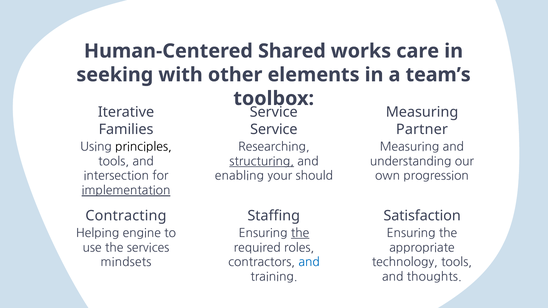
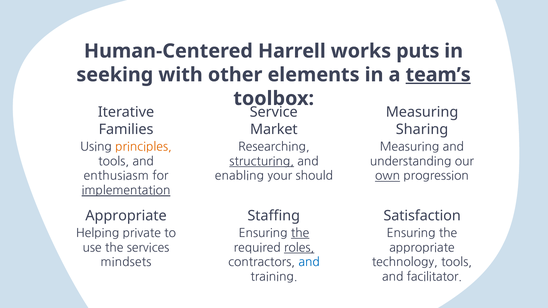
Shared: Shared -> Harrell
care: care -> puts
team’s underline: none -> present
Service at (274, 129): Service -> Market
Partner: Partner -> Sharing
principles colour: black -> orange
intersection: intersection -> enthusiasm
own underline: none -> present
Contracting at (126, 216): Contracting -> Appropriate
engine: engine -> private
roles underline: none -> present
thoughts: thoughts -> facilitator
